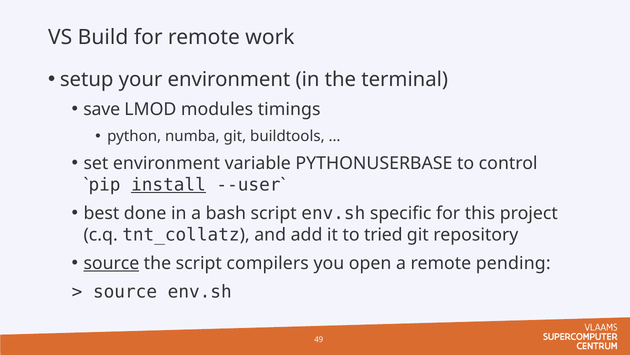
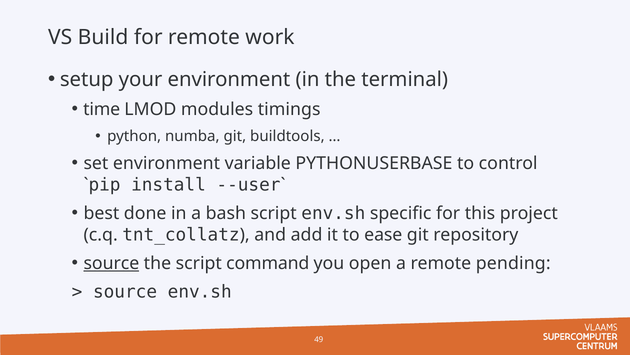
save: save -> time
install underline: present -> none
tried: tried -> ease
compilers: compilers -> command
